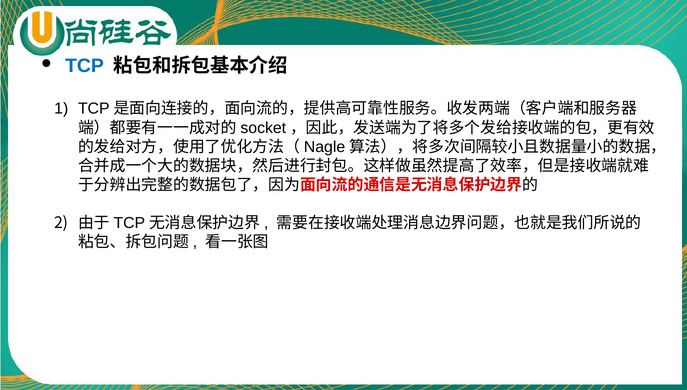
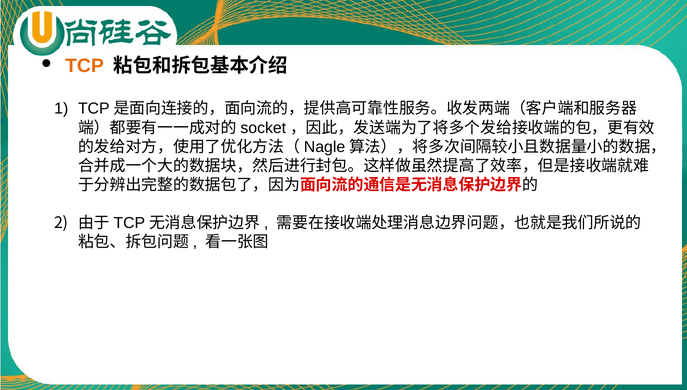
TCP colour: blue -> orange
